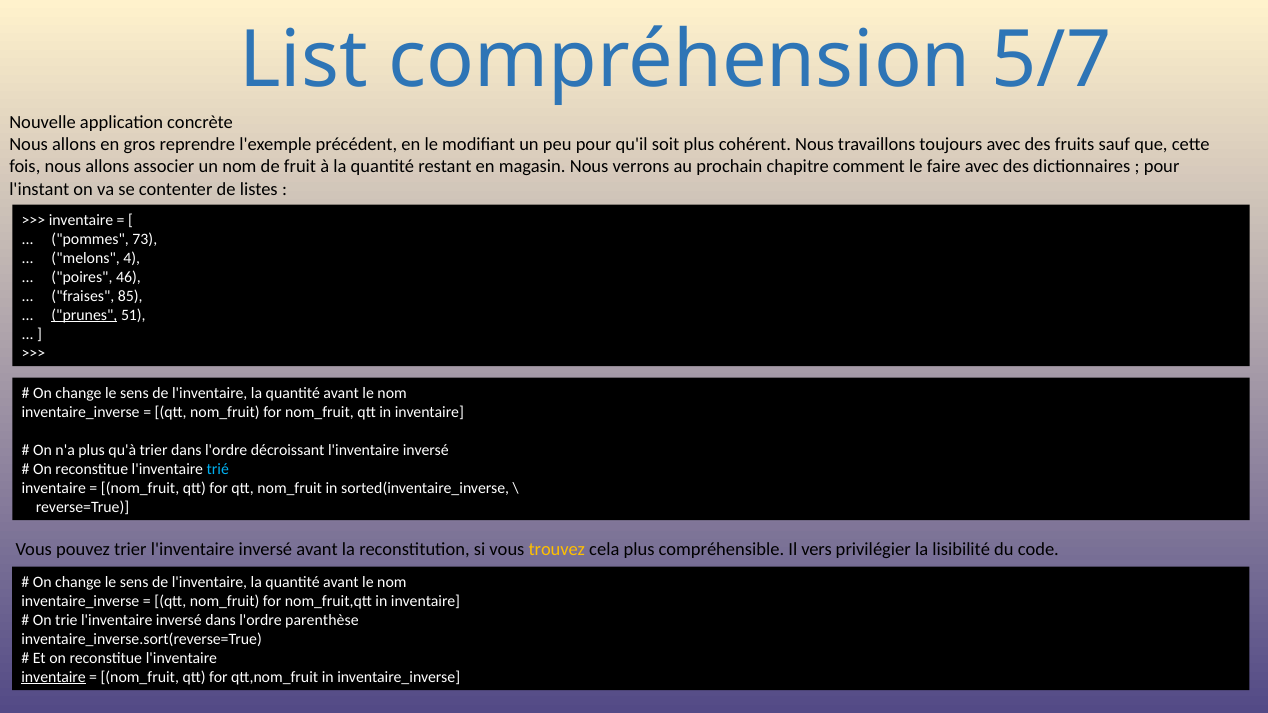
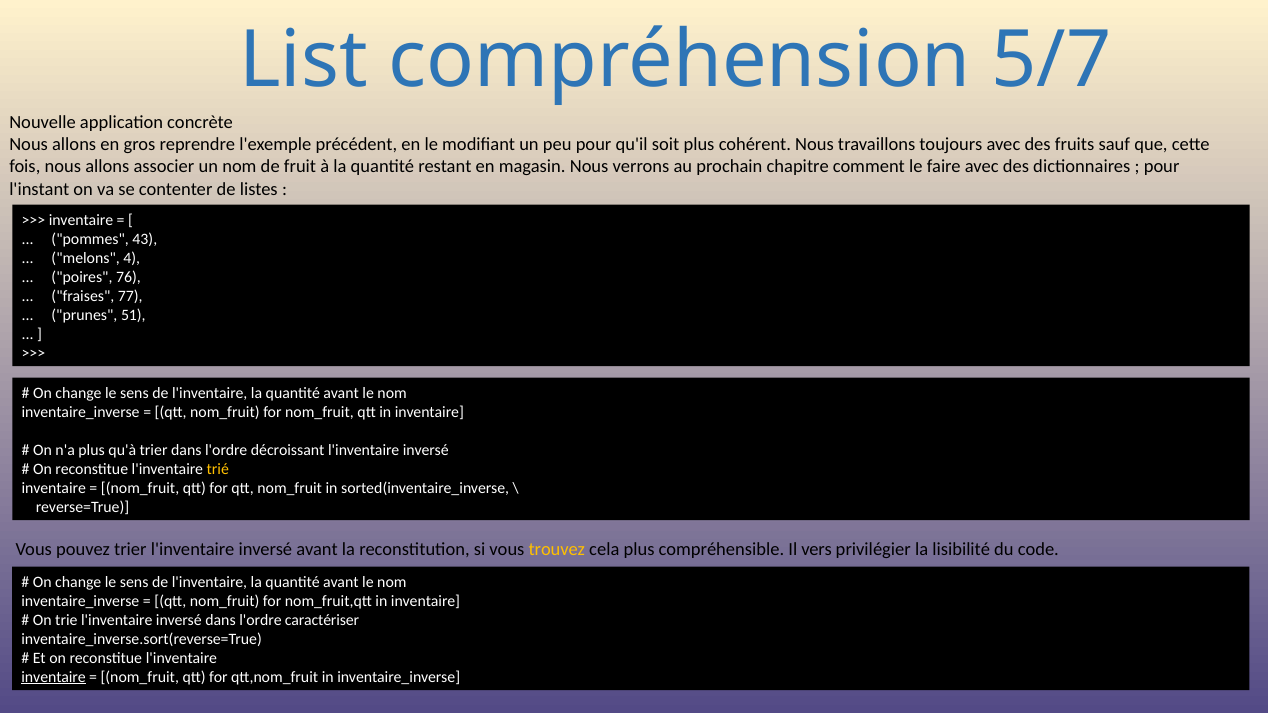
73: 73 -> 43
46: 46 -> 76
85: 85 -> 77
prunes underline: present -> none
trié colour: light blue -> yellow
parenthèse: parenthèse -> caractériser
